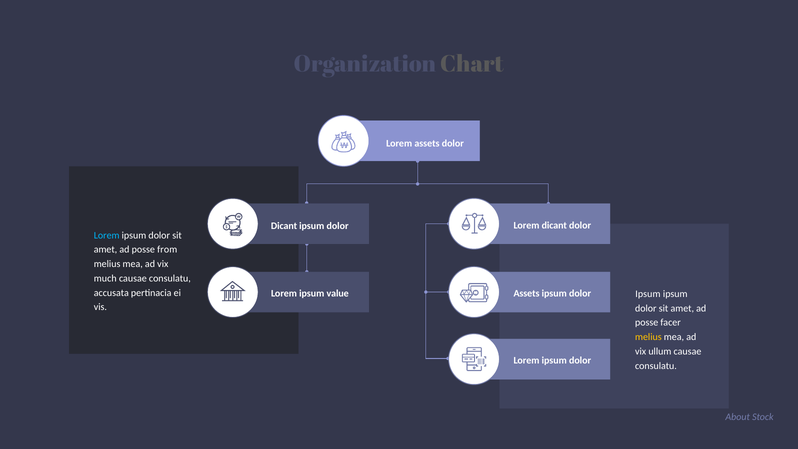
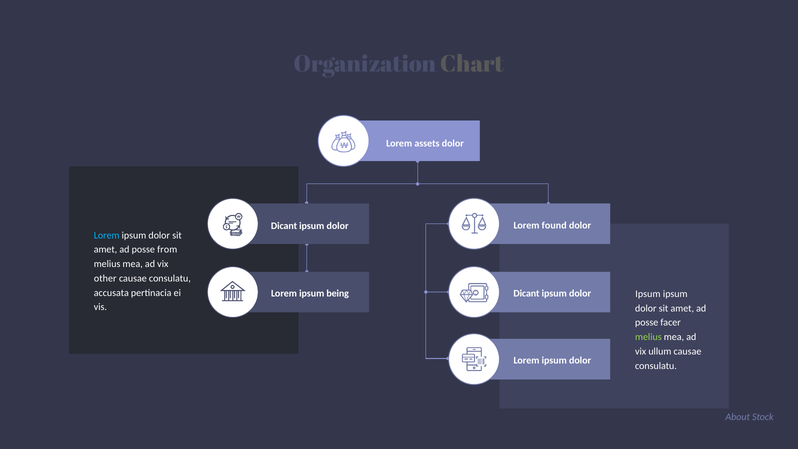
Lorem dicant: dicant -> found
much: much -> other
Assets at (527, 293): Assets -> Dicant
value: value -> being
melius at (648, 337) colour: yellow -> light green
